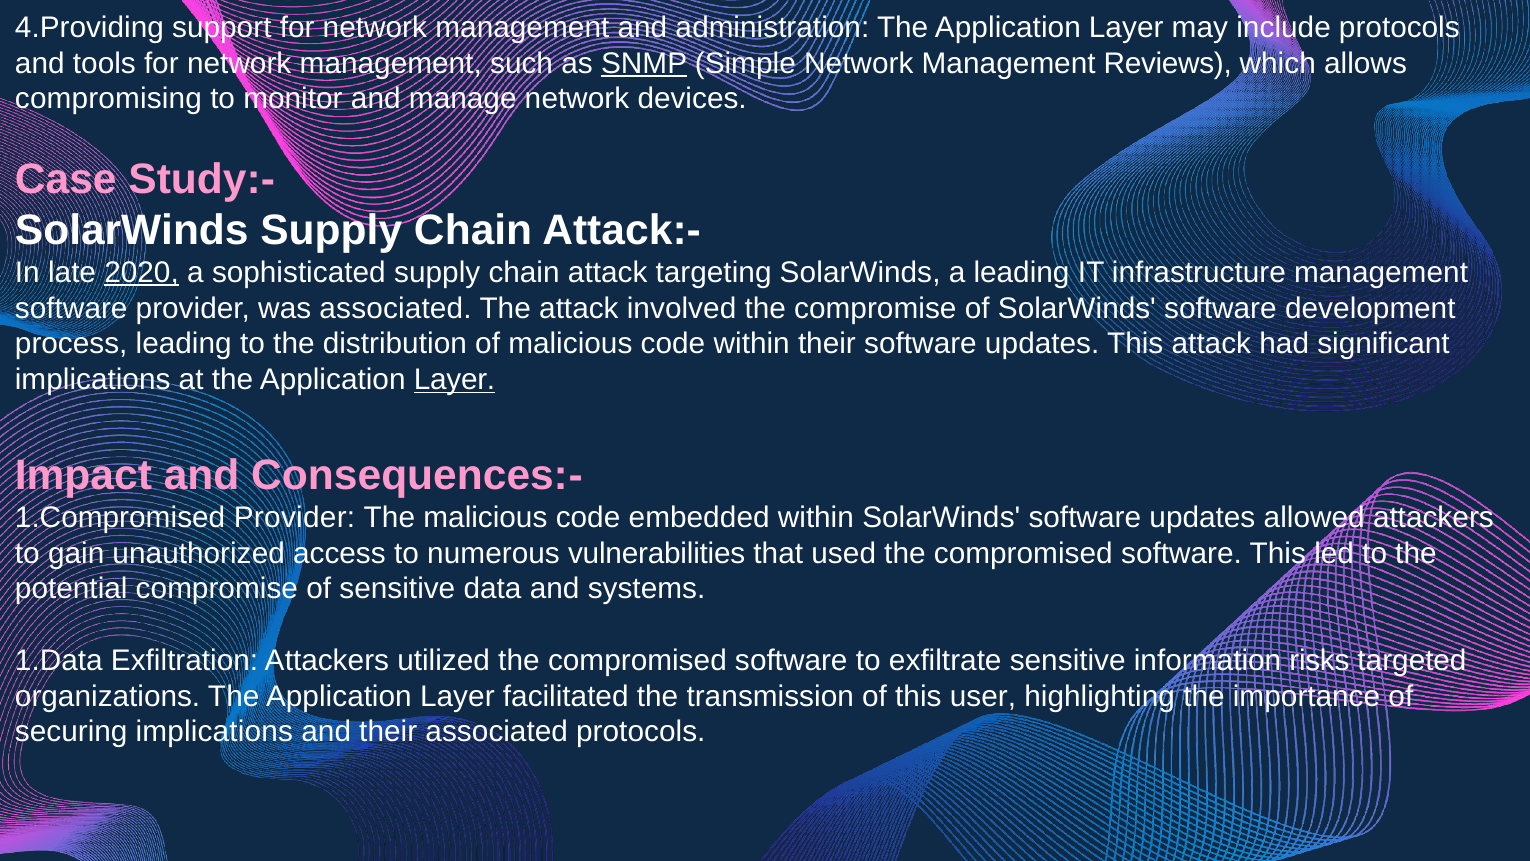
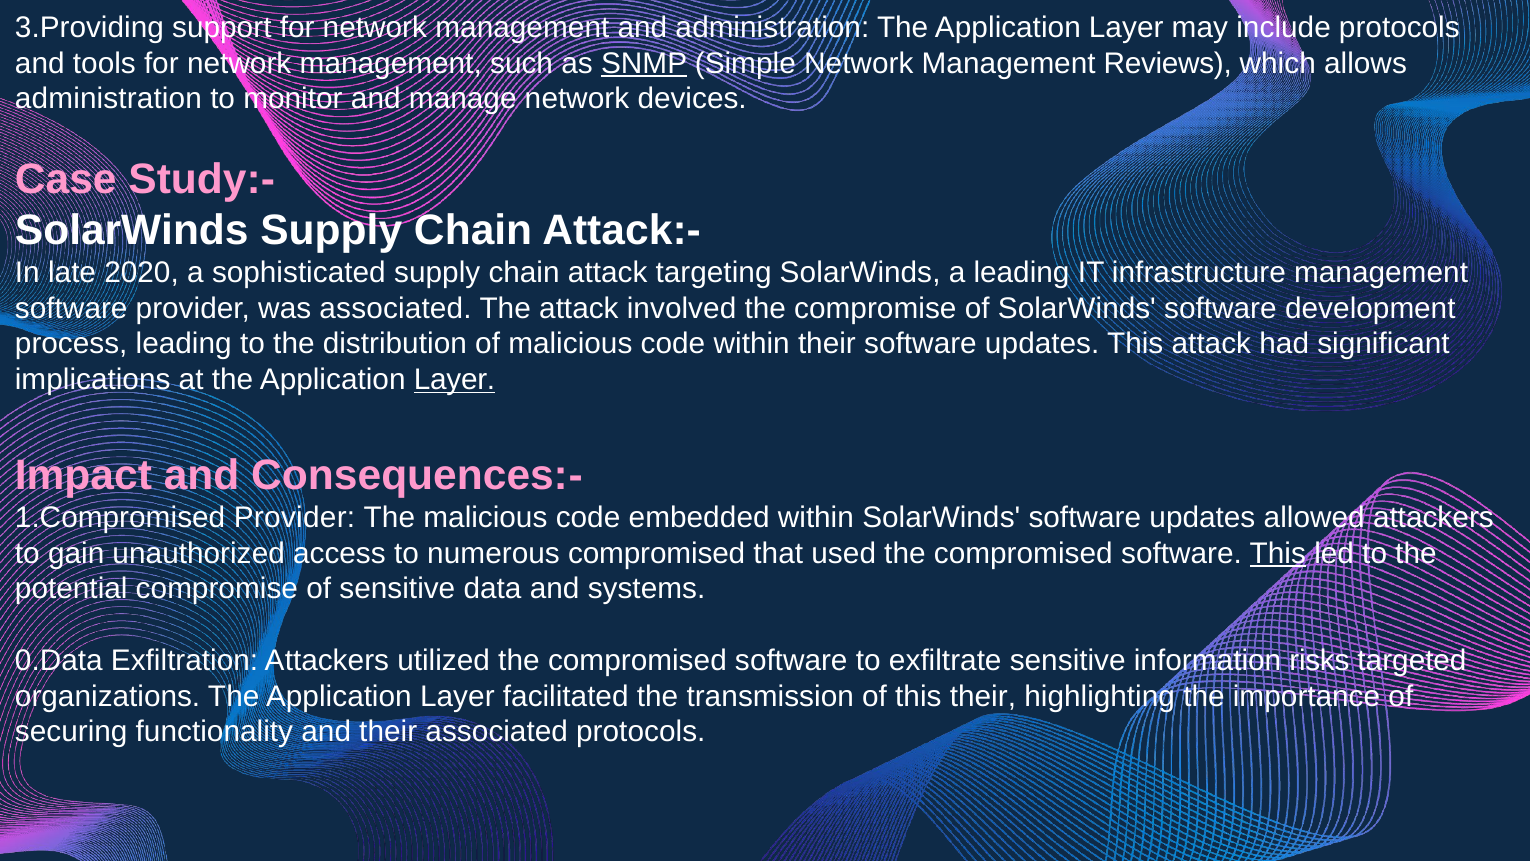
4.Providing: 4.Providing -> 3.Providing
compromising at (108, 99): compromising -> administration
2020 underline: present -> none
numerous vulnerabilities: vulnerabilities -> compromised
This at (1278, 553) underline: none -> present
1.Data: 1.Data -> 0.Data
this user: user -> their
securing implications: implications -> functionality
